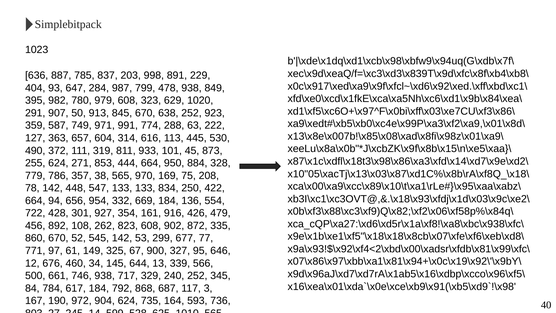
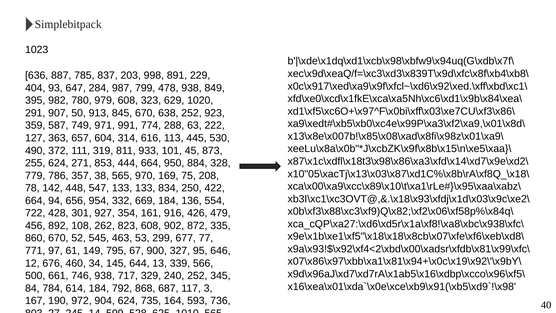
545 142: 142 -> 463
149 325: 325 -> 795
617: 617 -> 614
